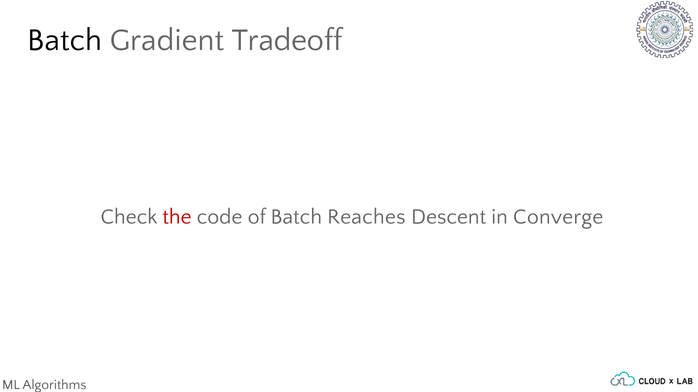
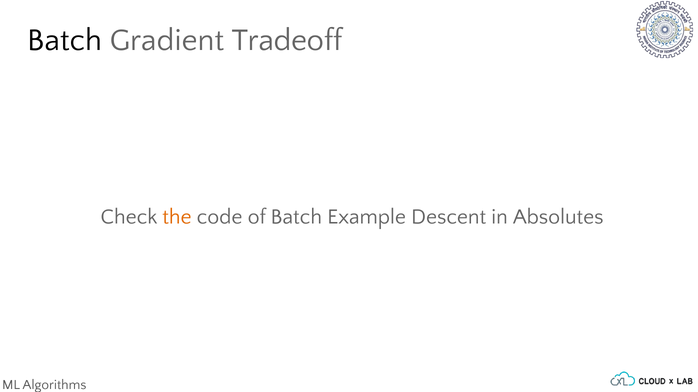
the colour: red -> orange
Reaches: Reaches -> Example
Converge: Converge -> Absolutes
